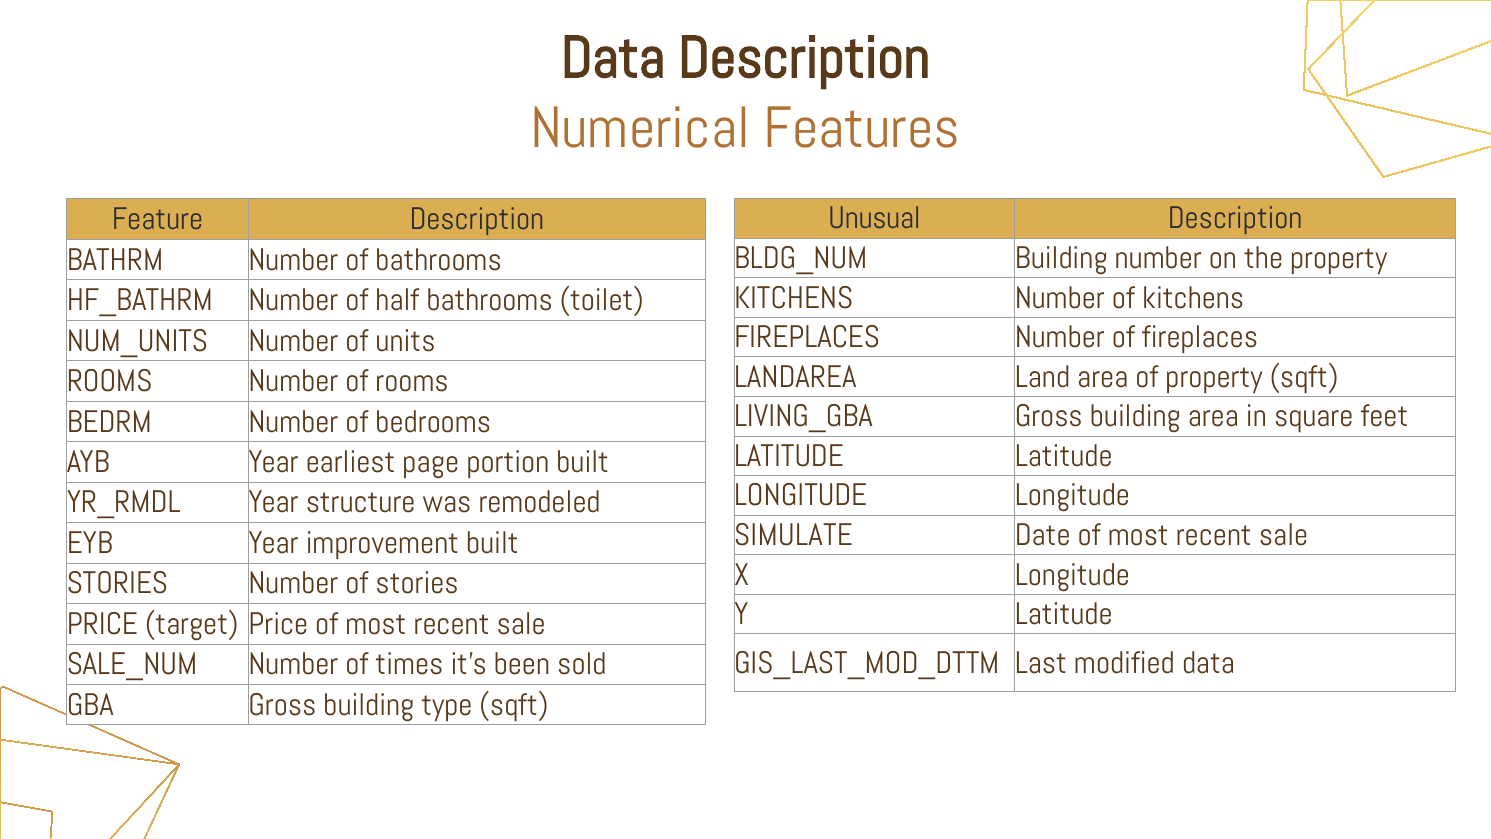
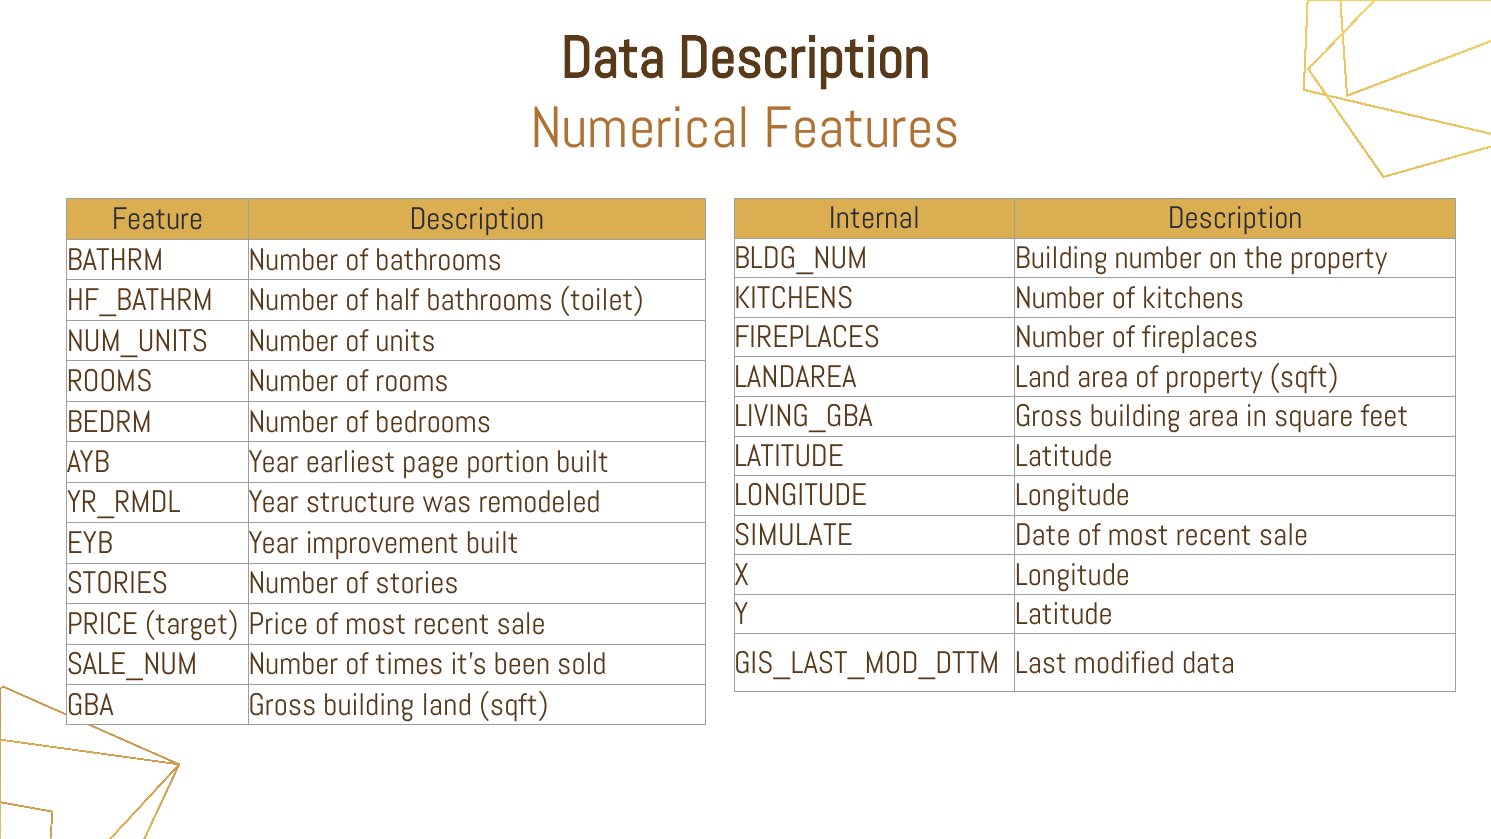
Unusual: Unusual -> Internal
building type: type -> land
